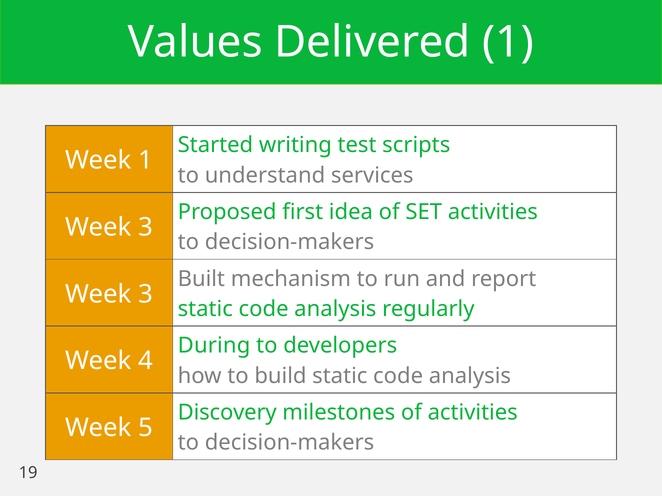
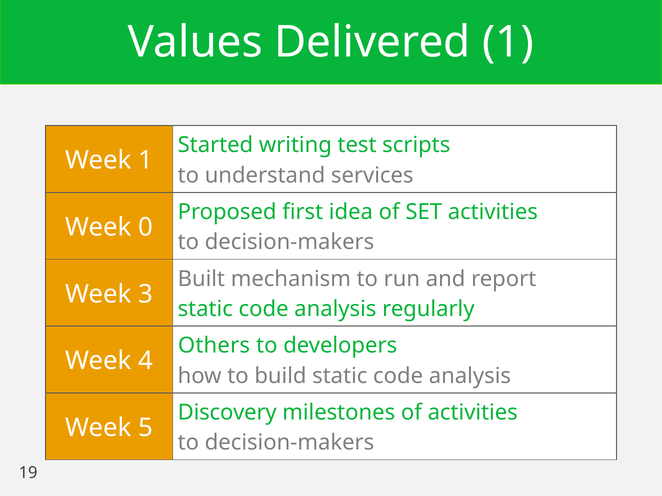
3 at (145, 228): 3 -> 0
During: During -> Others
